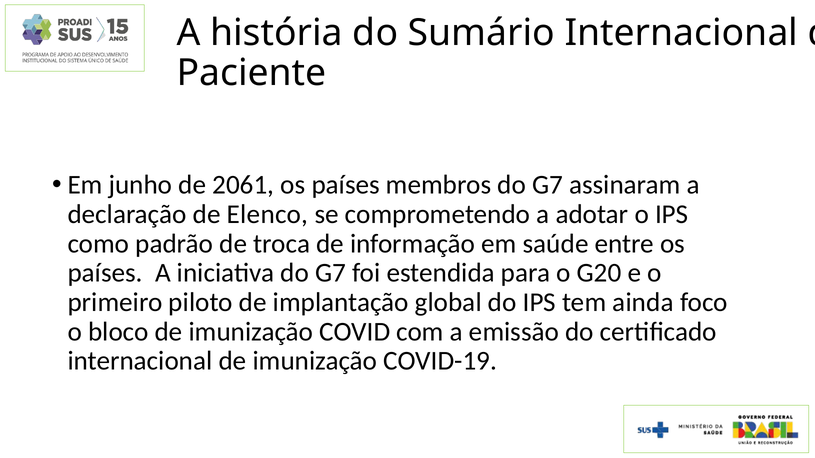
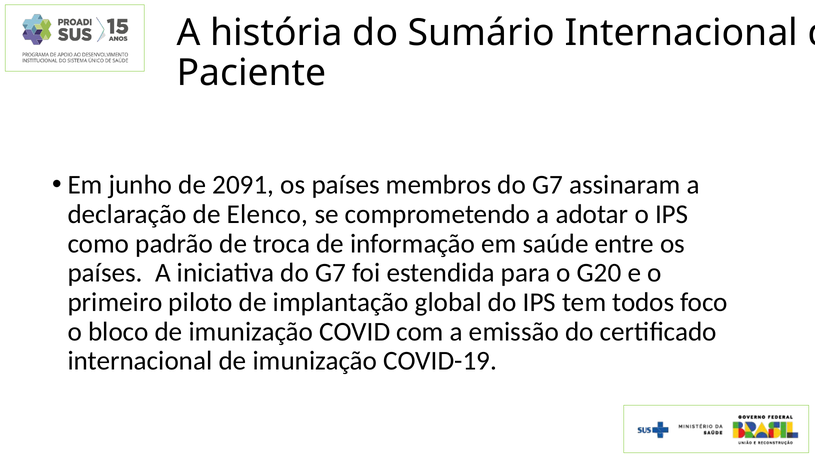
2061: 2061 -> 2091
ainda: ainda -> todos
